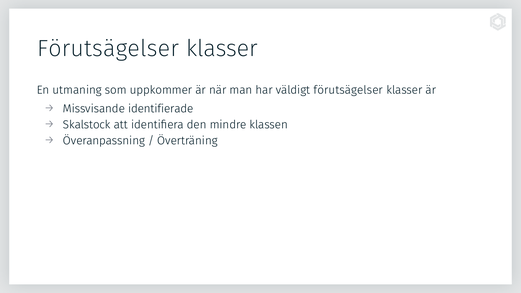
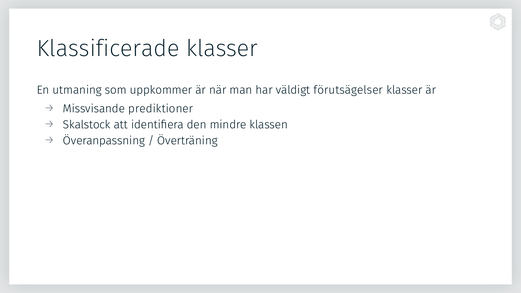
Förutsägelser at (108, 48): Förutsägelser -> Klassificerade
identifierade: identifierade -> prediktioner
